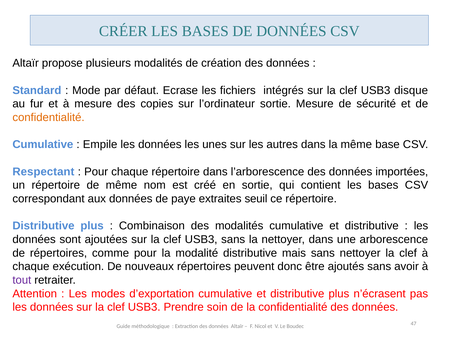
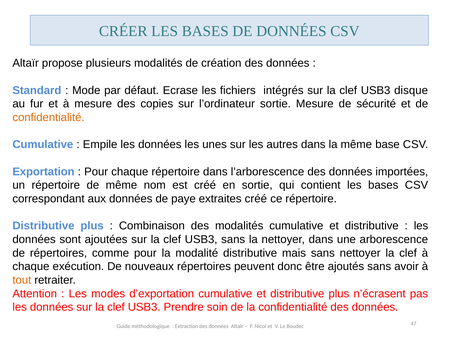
Respectant: Respectant -> Exportation
extraites seuil: seuil -> créé
tout colour: purple -> orange
